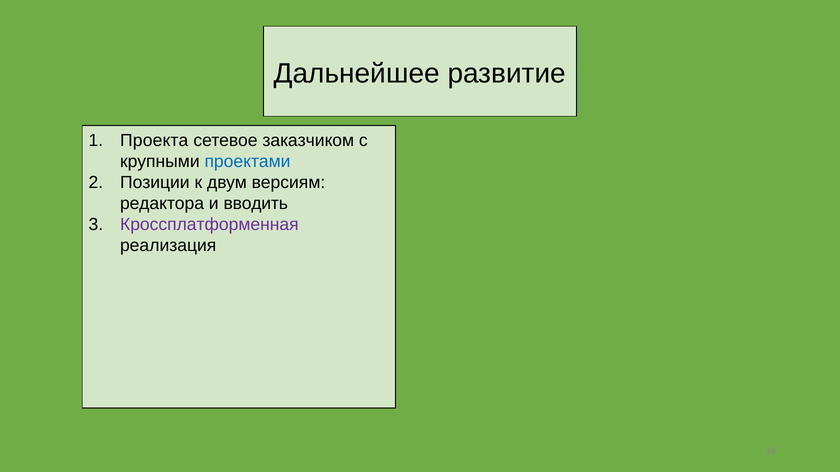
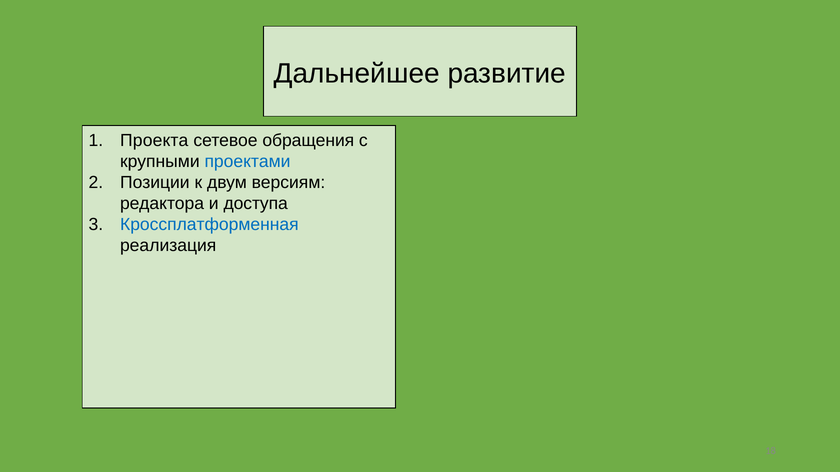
заказчиком: заказчиком -> обращения
вводить: вводить -> доступа
Кроссплатформенная colour: purple -> blue
